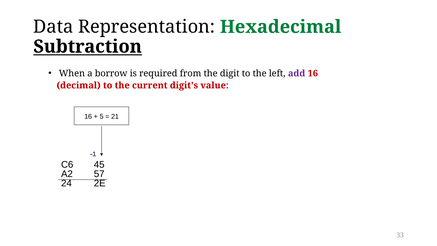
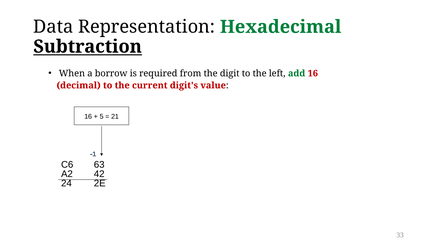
add colour: purple -> green
45: 45 -> 63
57: 57 -> 42
